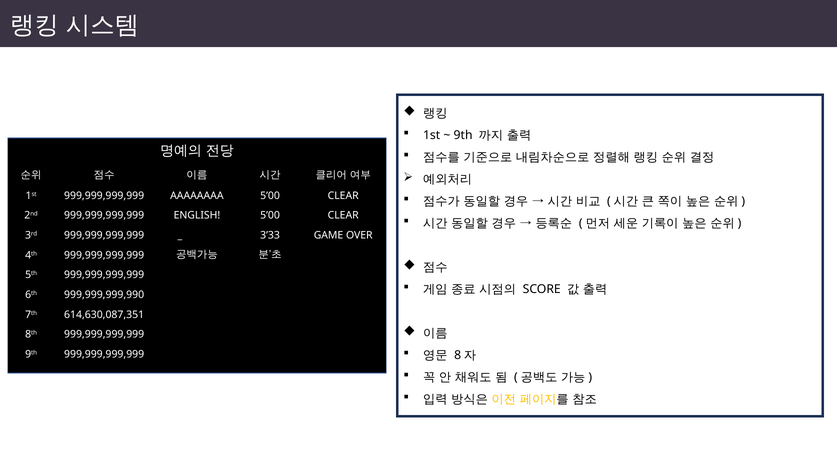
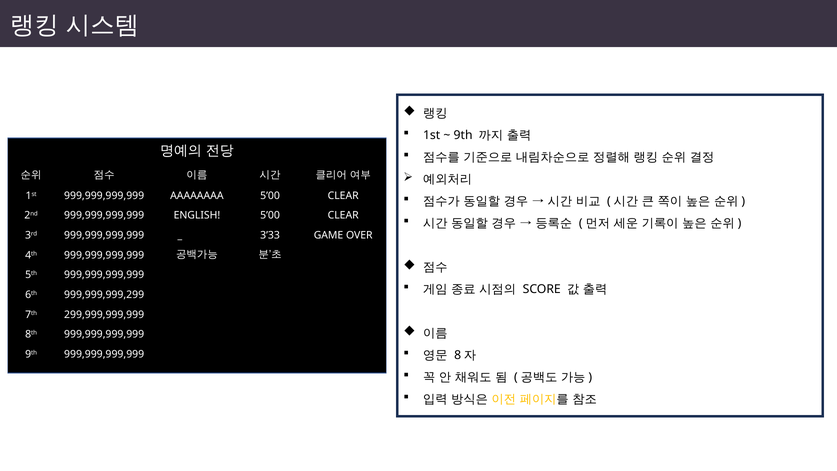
999,999,999,990: 999,999,999,990 -> 999,999,999,299
614,630,087,351: 614,630,087,351 -> 299,999,999,999
